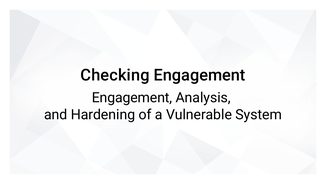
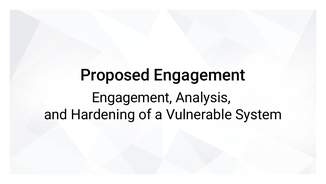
Checking: Checking -> Proposed
